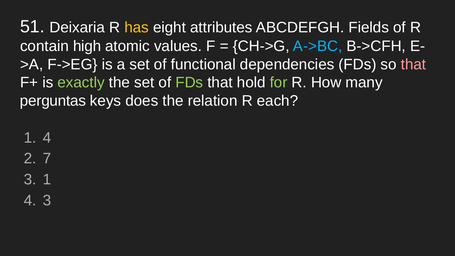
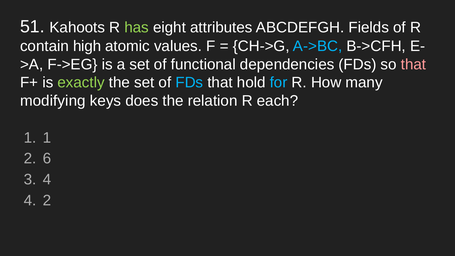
Deixaria: Deixaria -> Kahoots
has colour: yellow -> light green
FDs at (189, 83) colour: light green -> light blue
for colour: light green -> light blue
perguntas: perguntas -> modifying
4 at (47, 138): 4 -> 1
7: 7 -> 6
3 1: 1 -> 4
4 3: 3 -> 2
